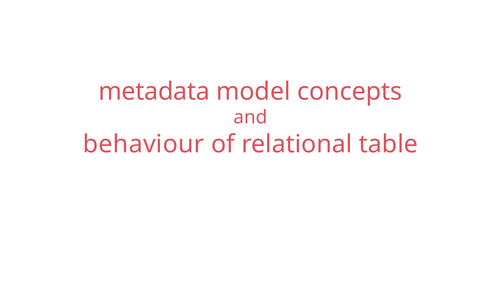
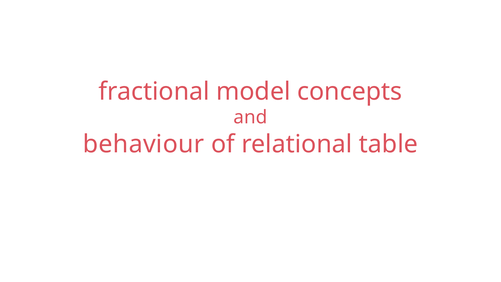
metadata: metadata -> fractional
